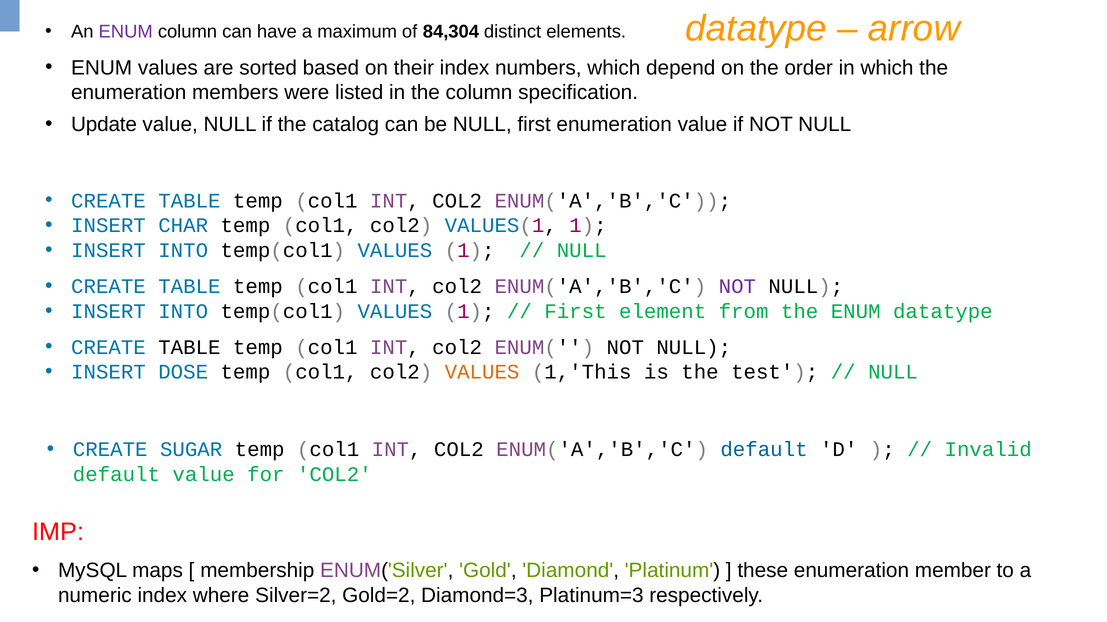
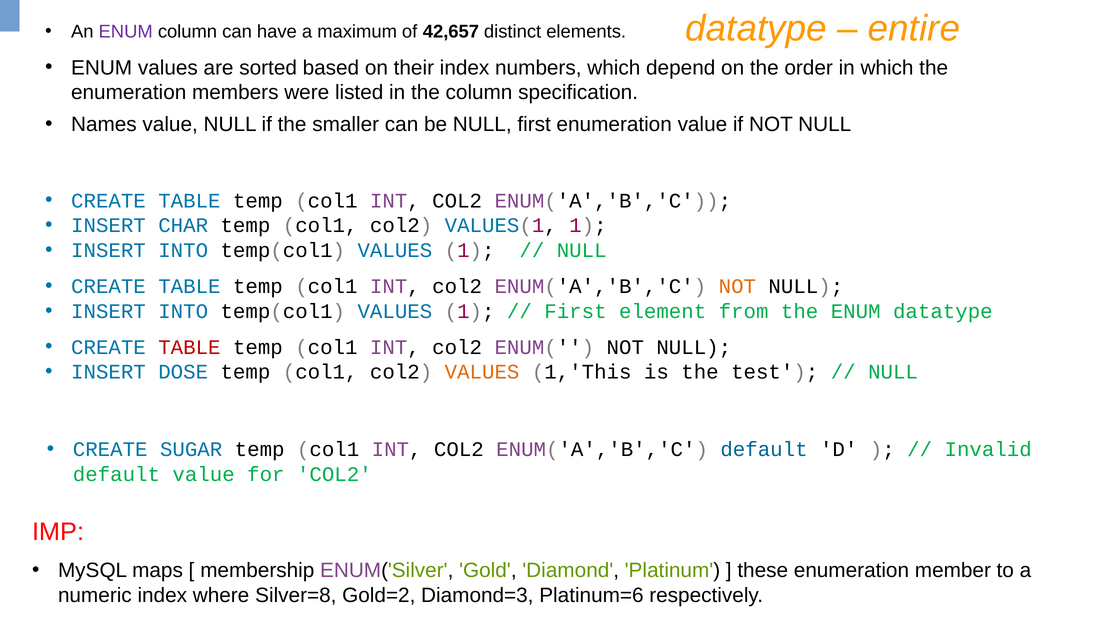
arrow: arrow -> entire
84,304: 84,304 -> 42,657
Update: Update -> Names
catalog: catalog -> smaller
NOT at (737, 287) colour: purple -> orange
TABLE at (189, 348) colour: black -> red
Silver=2: Silver=2 -> Silver=8
Platinum=3: Platinum=3 -> Platinum=6
